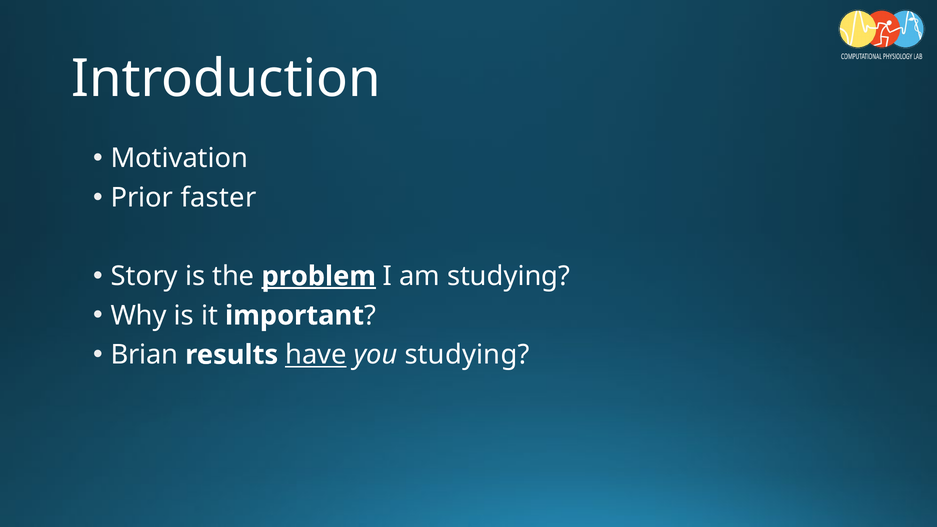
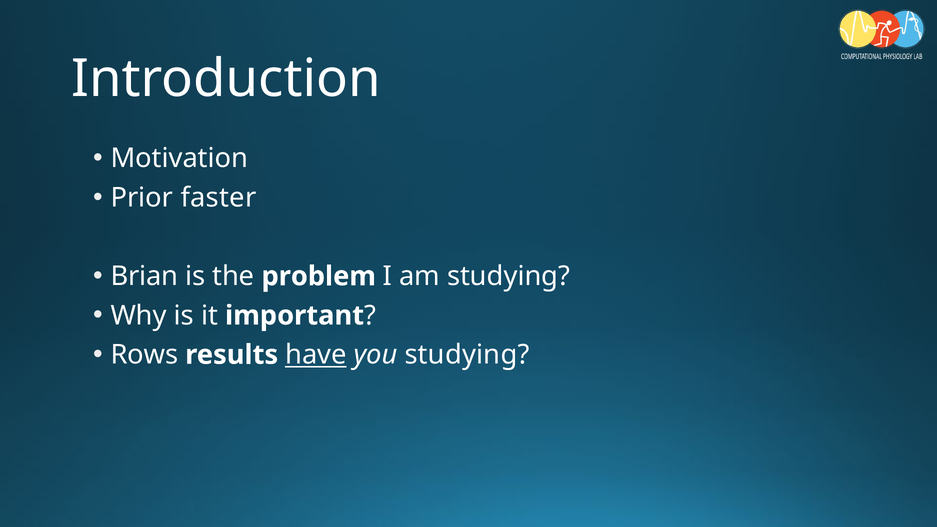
Story: Story -> Brian
problem underline: present -> none
Brian: Brian -> Rows
